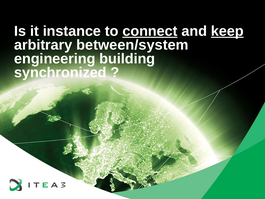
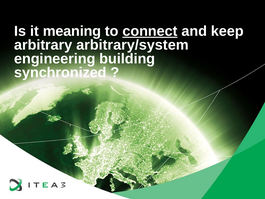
instance: instance -> meaning
keep underline: present -> none
between/system: between/system -> arbitrary/system
